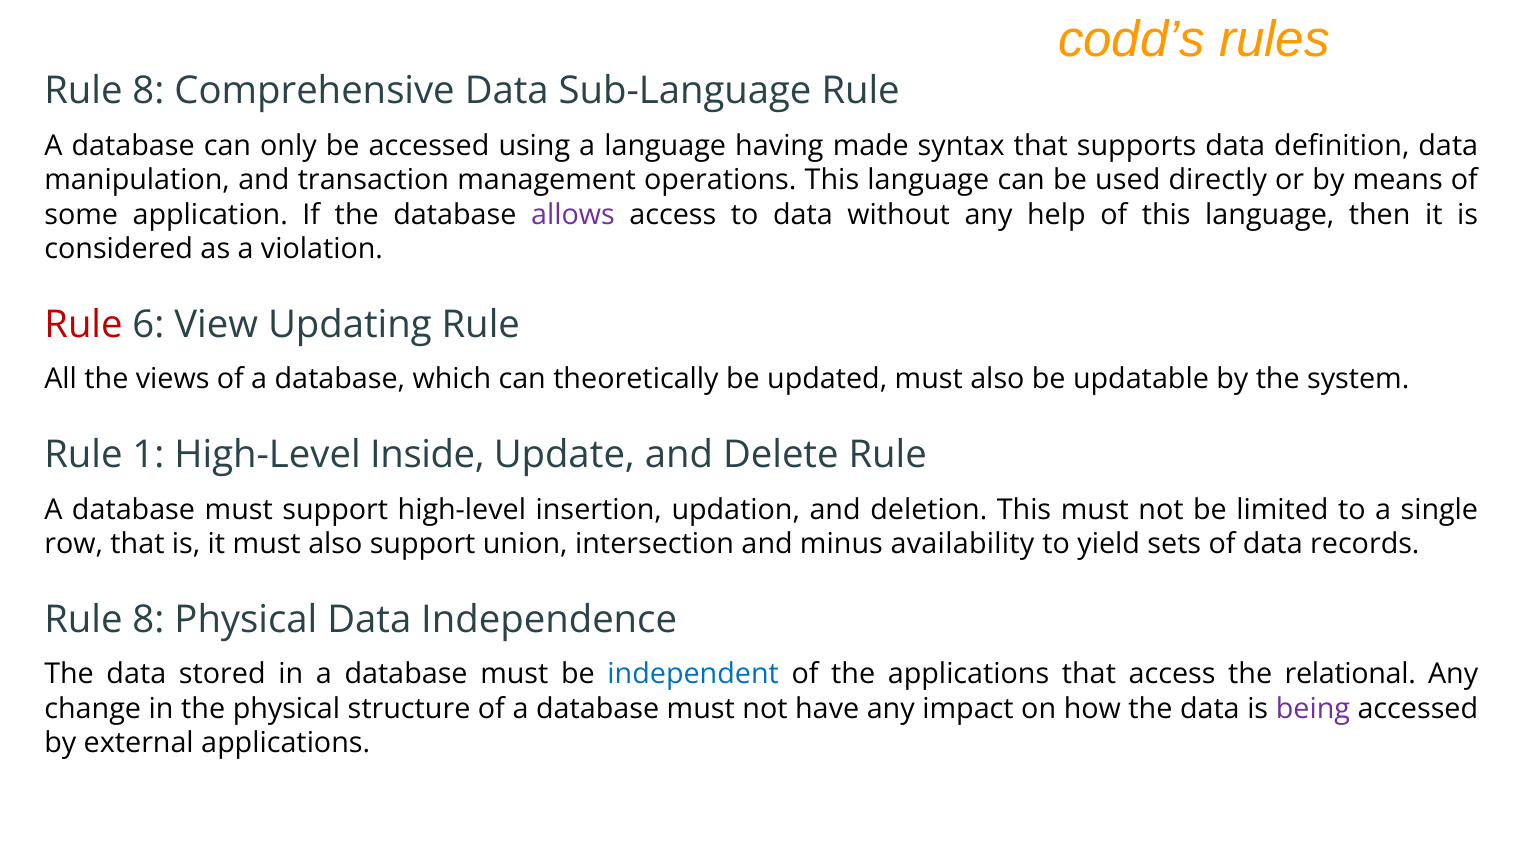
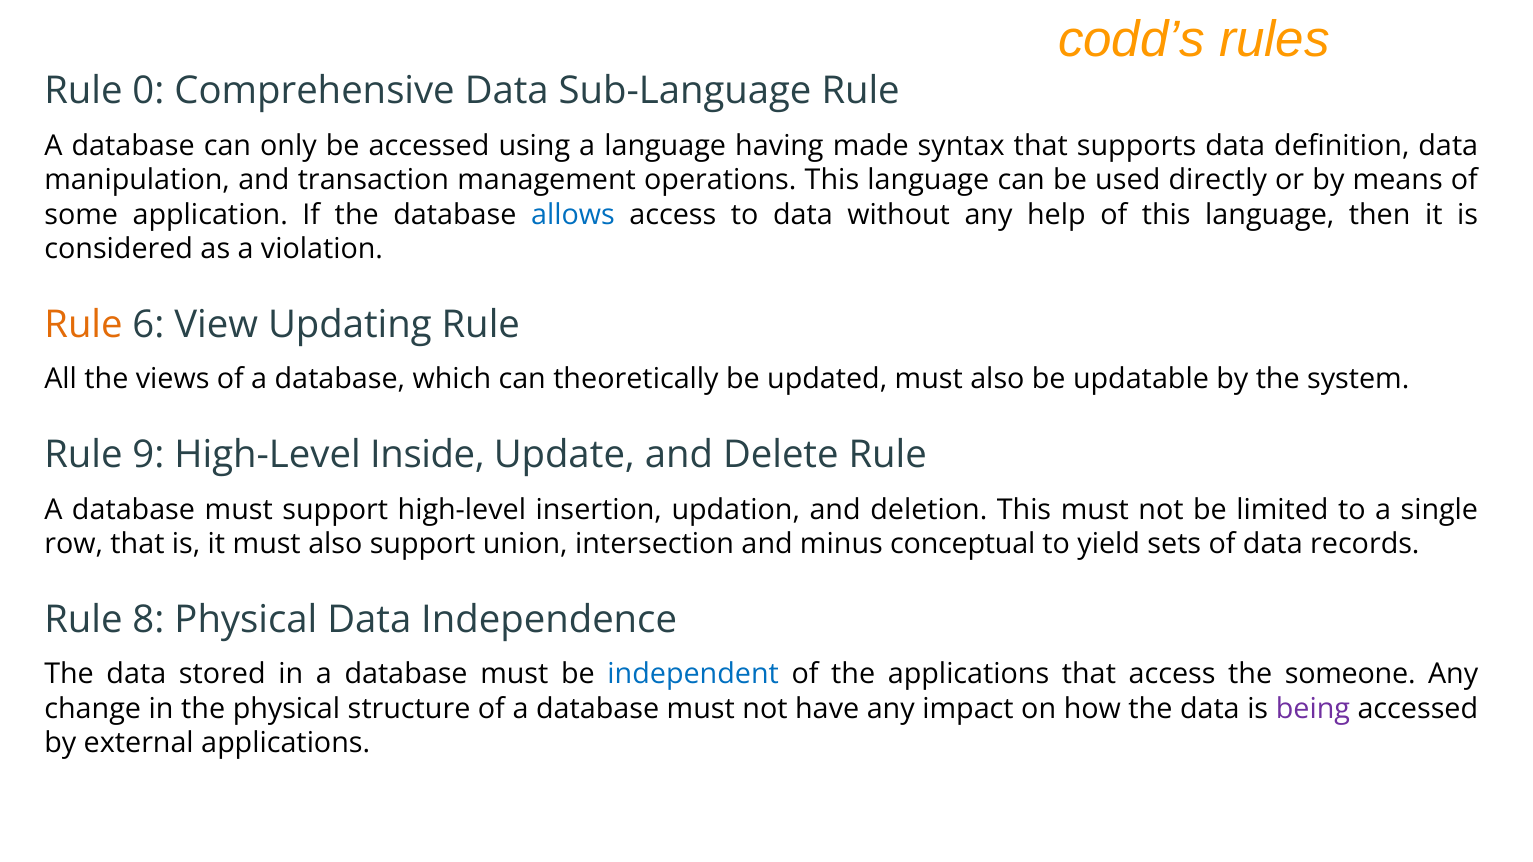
8 at (148, 91): 8 -> 0
allows colour: purple -> blue
Rule at (84, 325) colour: red -> orange
1: 1 -> 9
availability: availability -> conceptual
relational: relational -> someone
